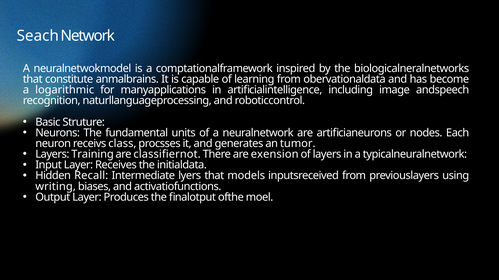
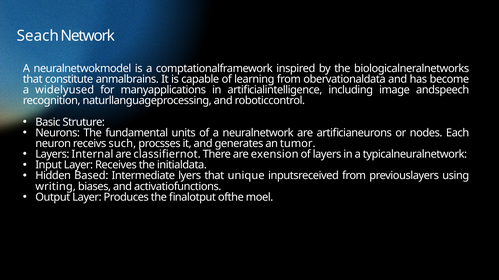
logarithmic: logarithmic -> widelyused
class: class -> such
Training: Training -> Internal
Recall: Recall -> Based
models: models -> unique
